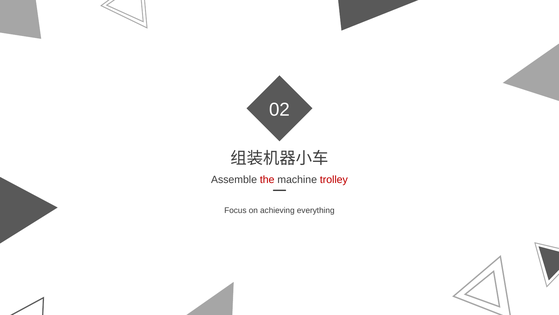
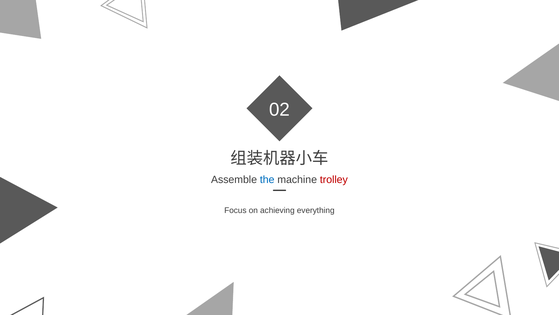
the colour: red -> blue
